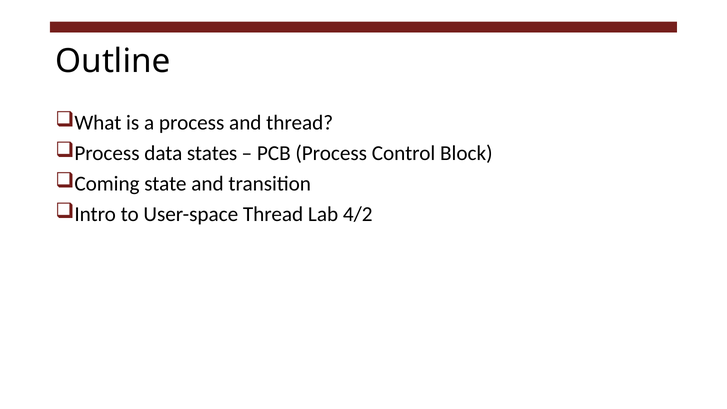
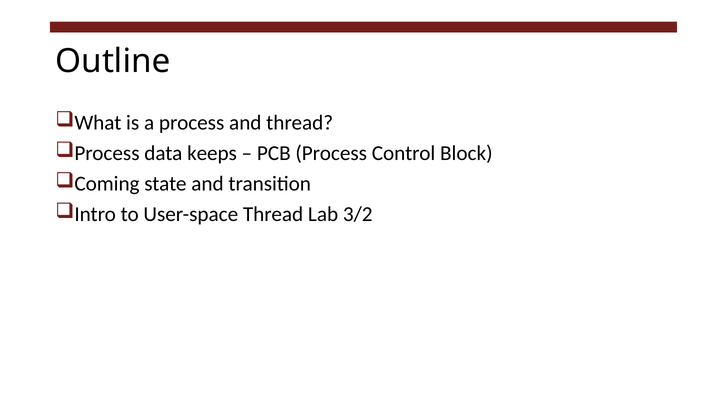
states: states -> keeps
4/2: 4/2 -> 3/2
